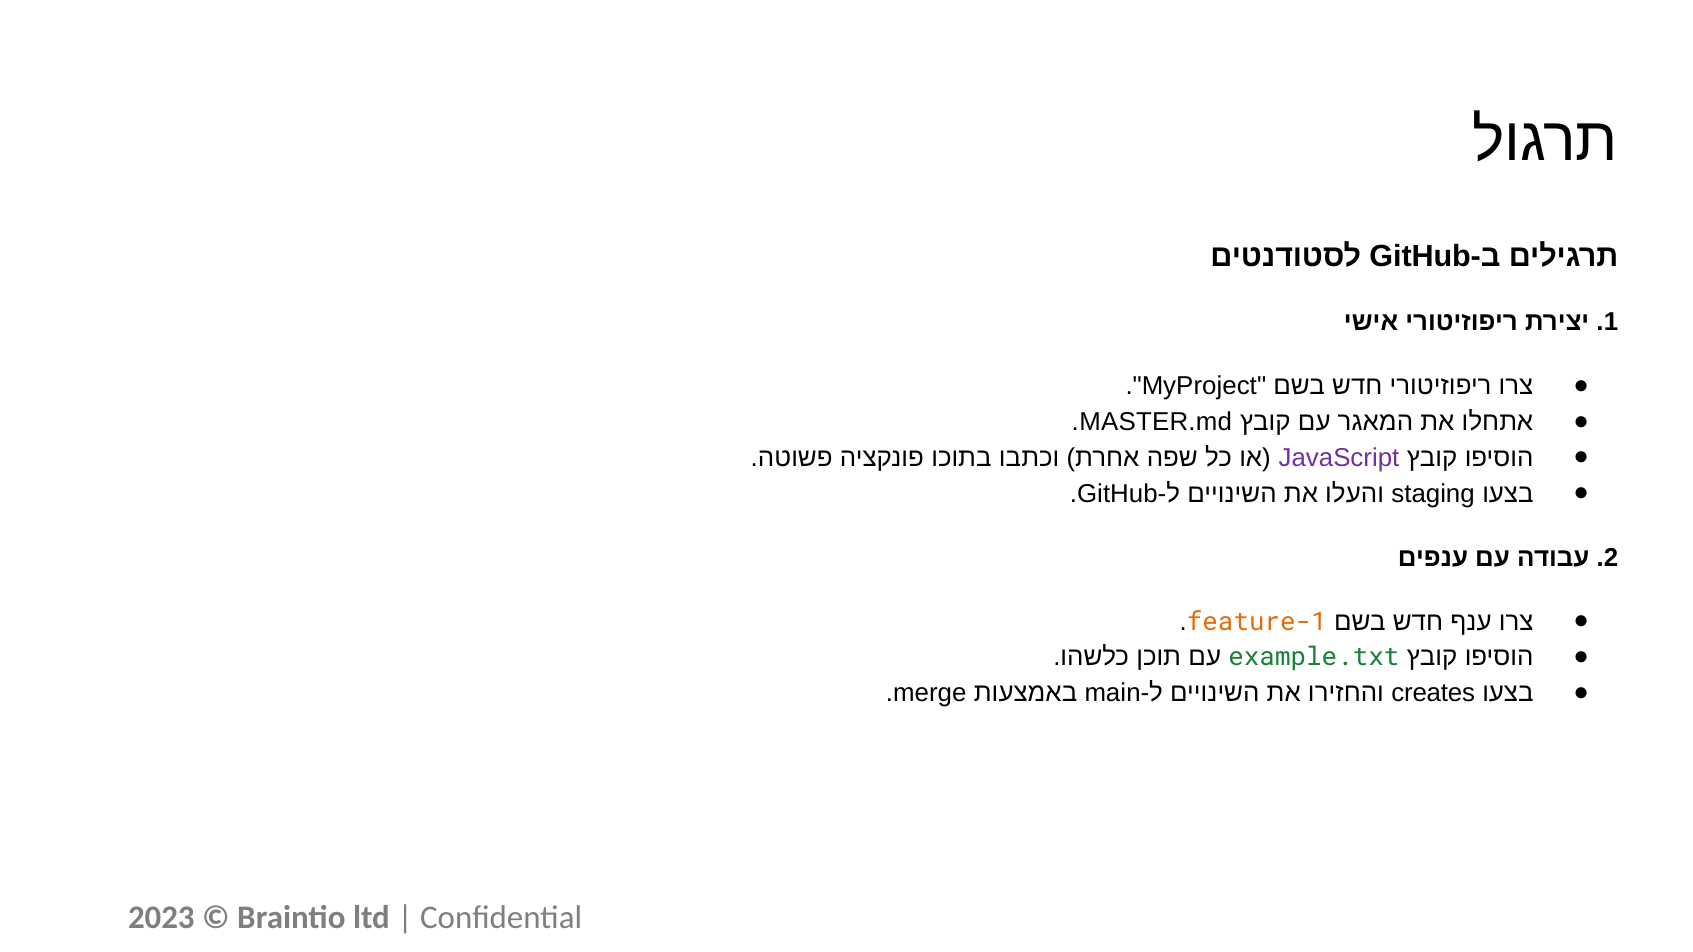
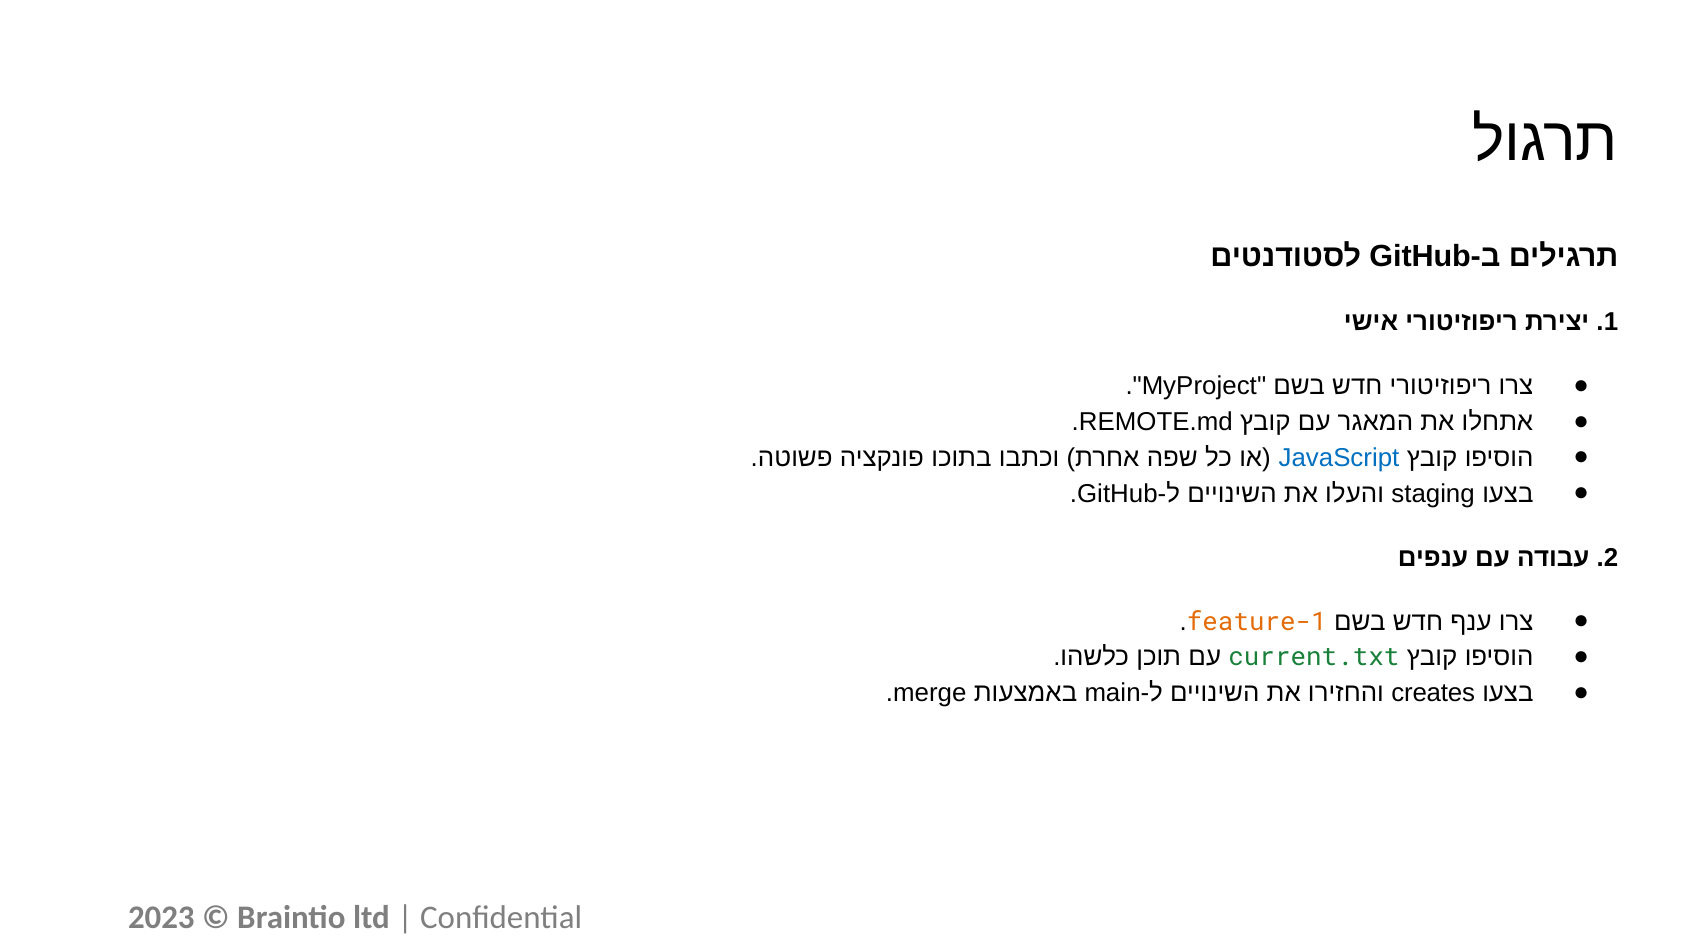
MASTER.md: MASTER.md -> REMOTE.md
JavaScript colour: purple -> blue
example.txt: example.txt -> current.txt
